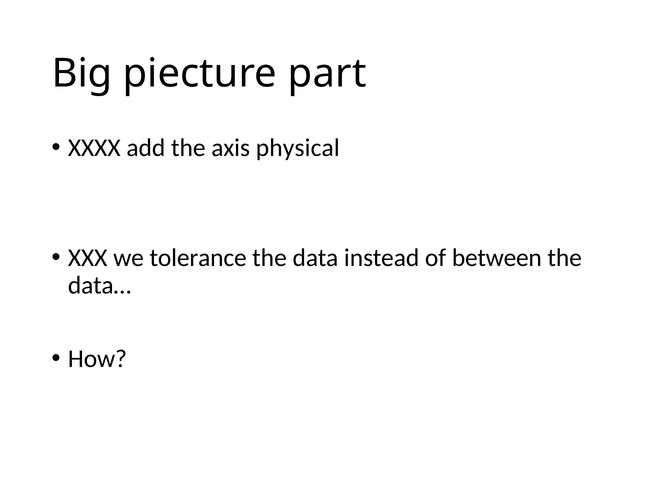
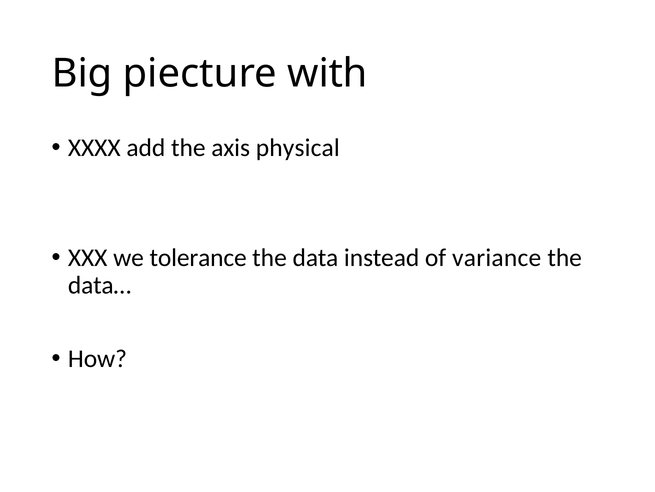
part: part -> with
between: between -> variance
